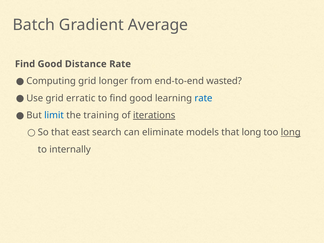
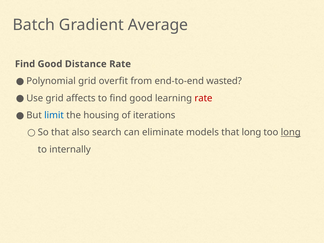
Computing: Computing -> Polynomial
longer: longer -> overfit
erratic: erratic -> affects
rate at (203, 98) colour: blue -> red
training: training -> housing
iterations underline: present -> none
east: east -> also
